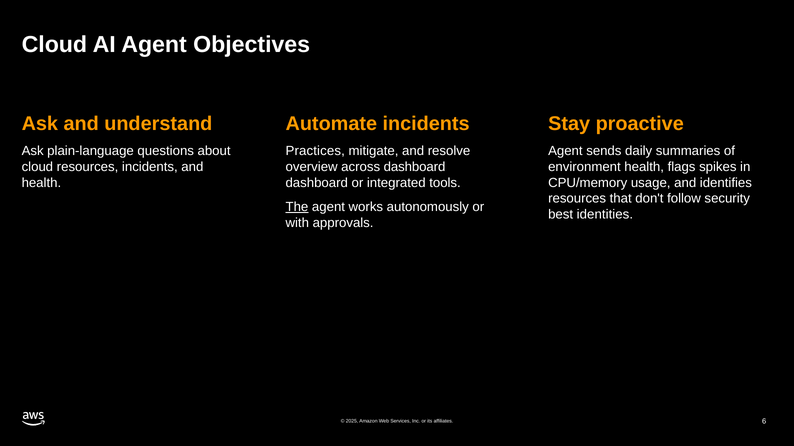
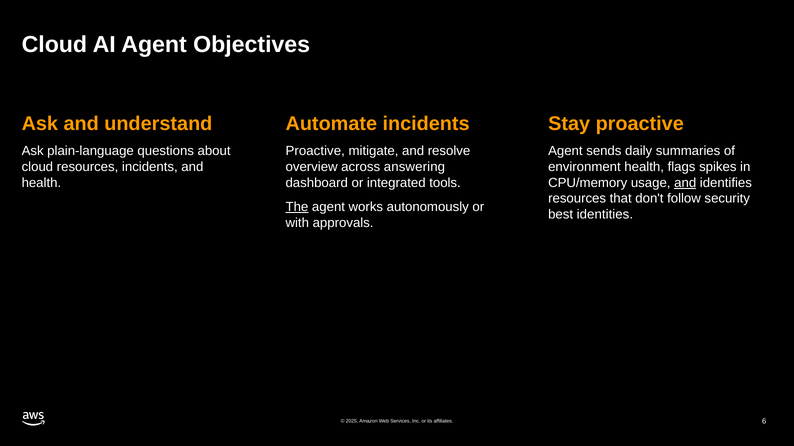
Practices at (315, 151): Practices -> Proactive
across dashboard: dashboard -> answering
and at (685, 183) underline: none -> present
